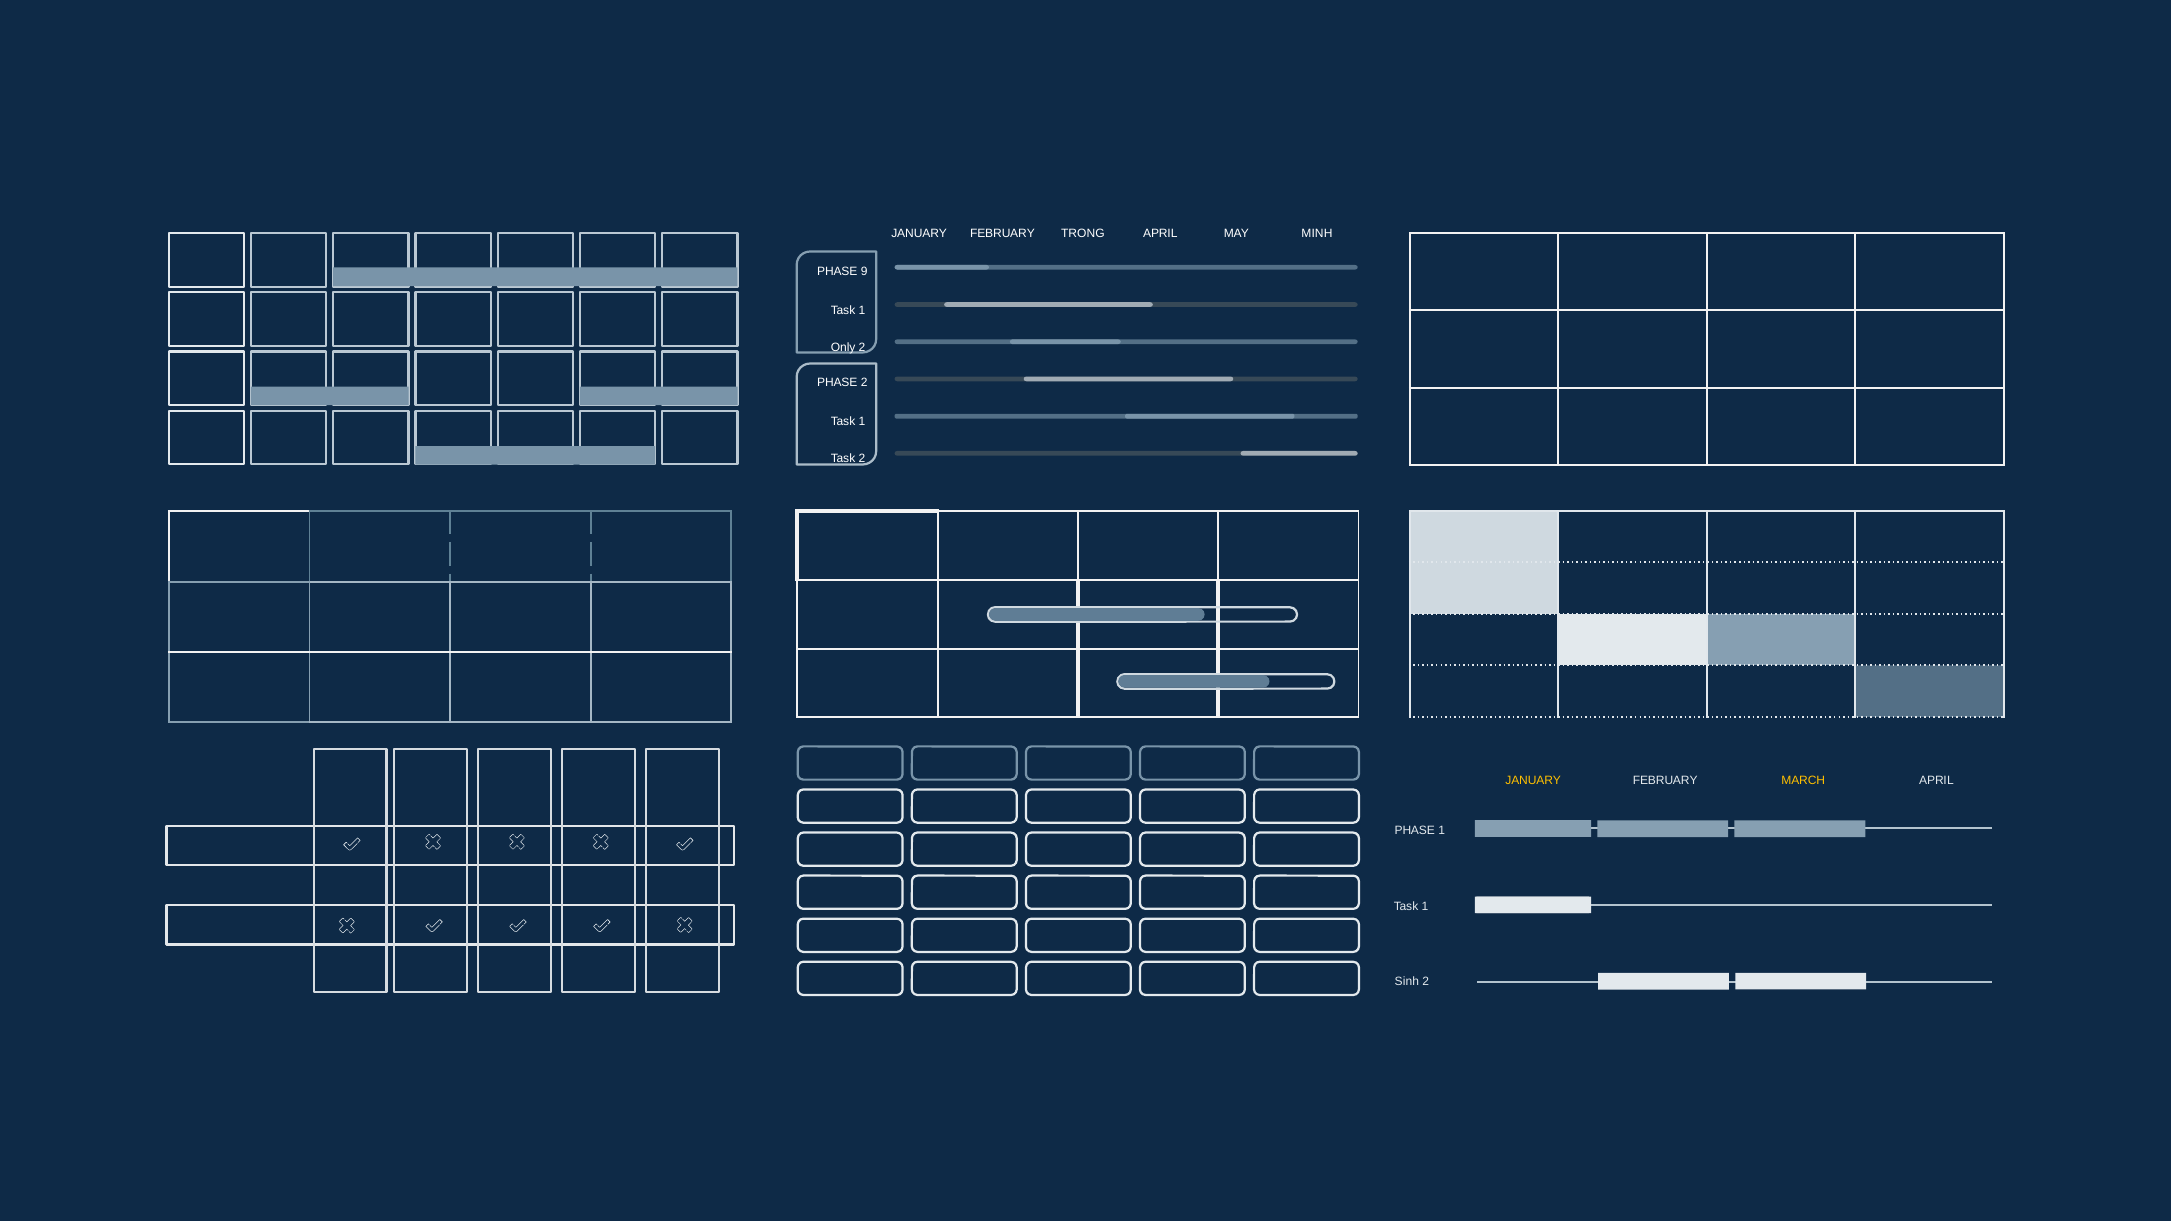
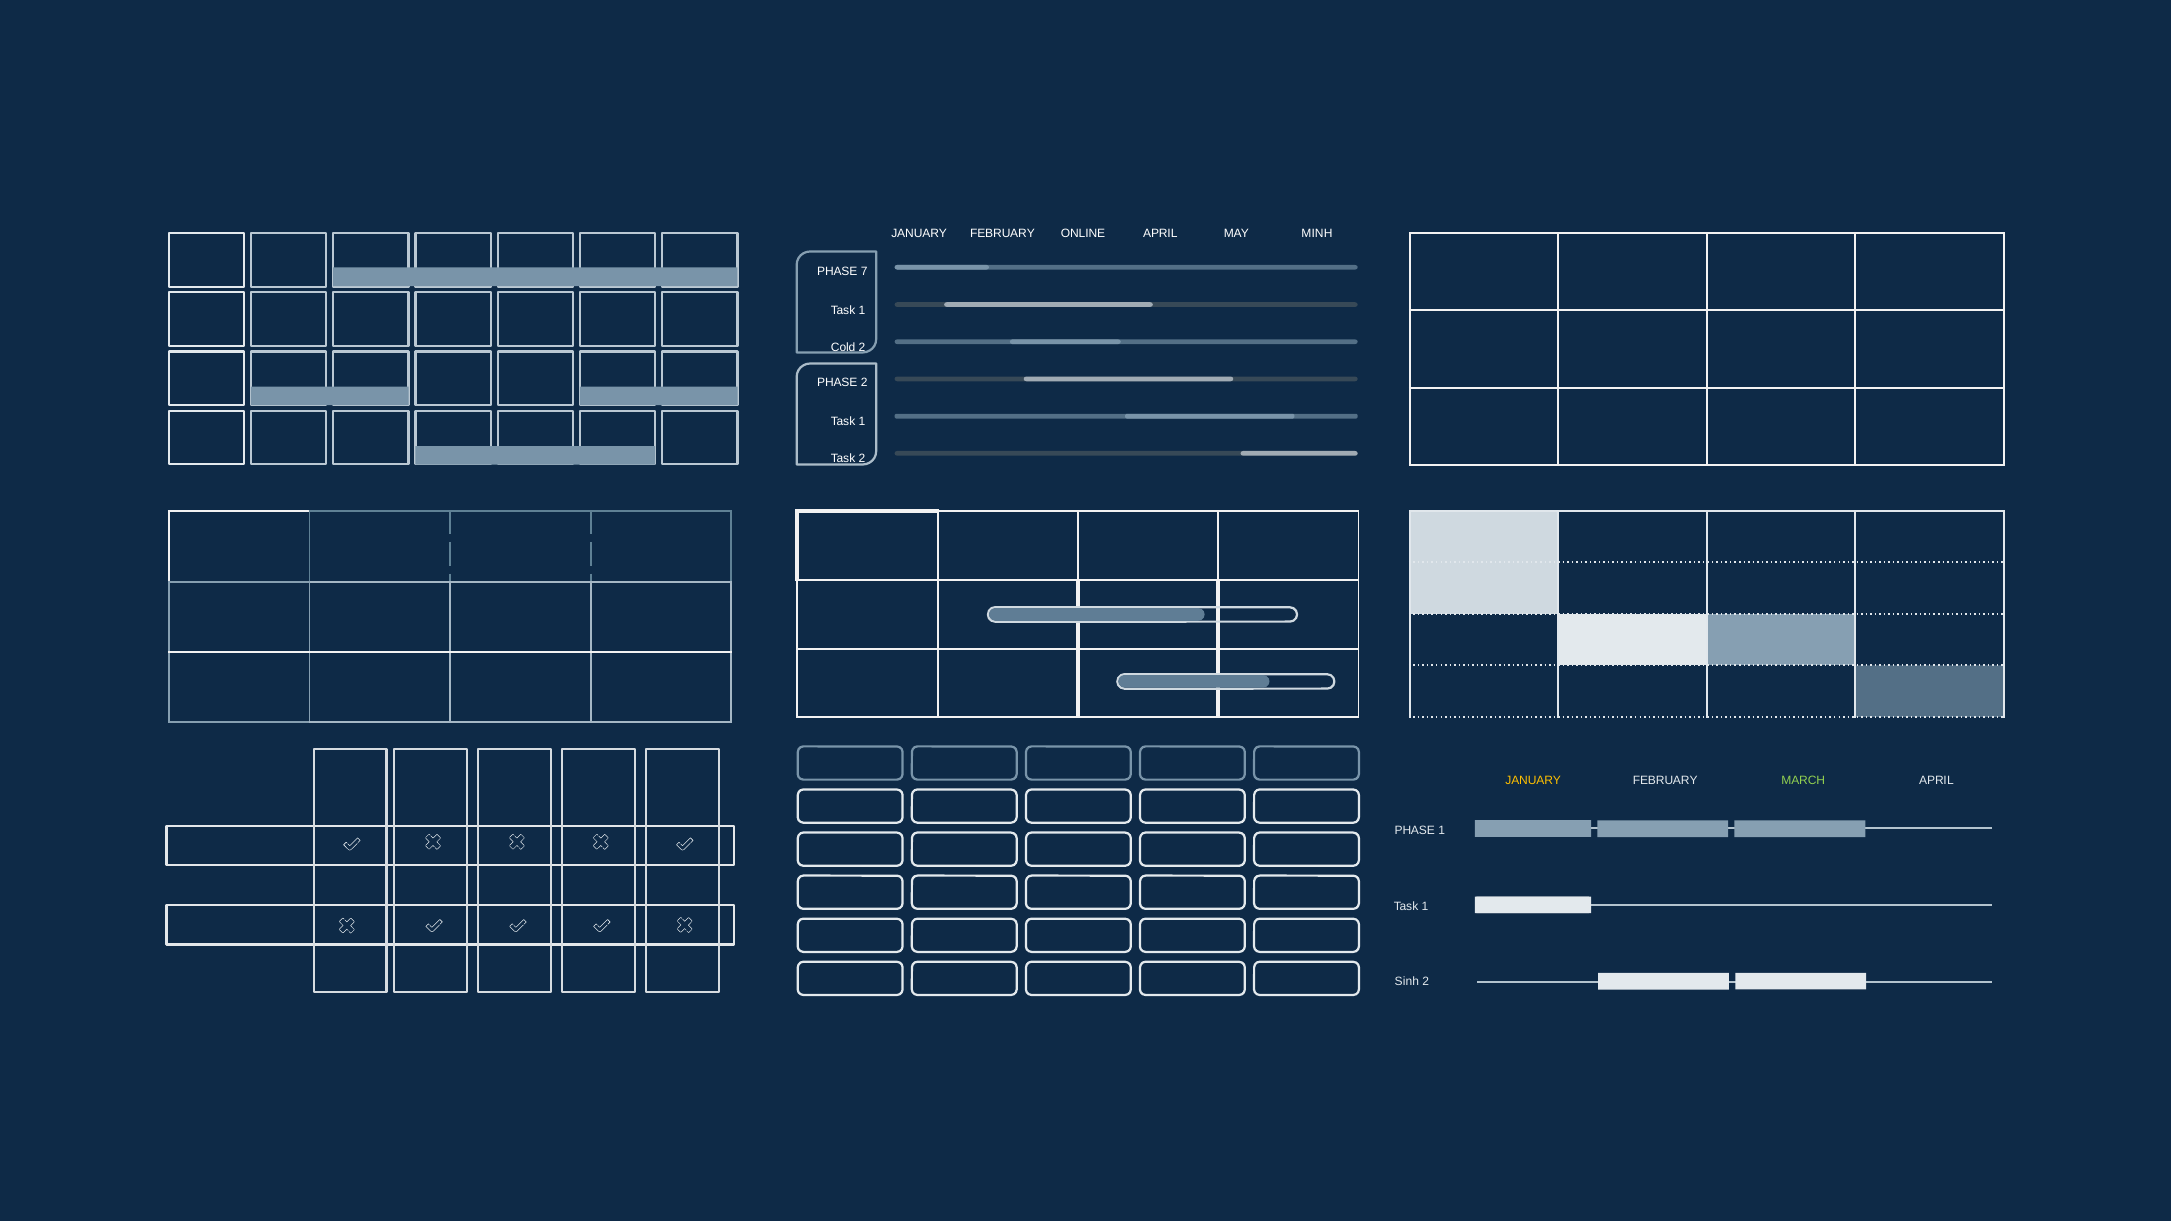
TRONG: TRONG -> ONLINE
9: 9 -> 7
Only: Only -> Cold
MARCH colour: yellow -> light green
